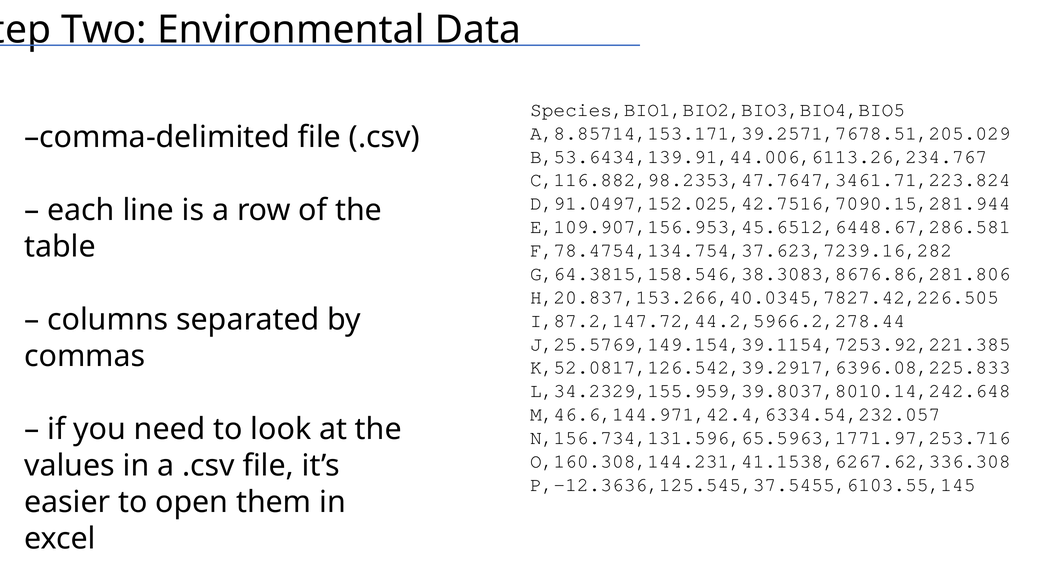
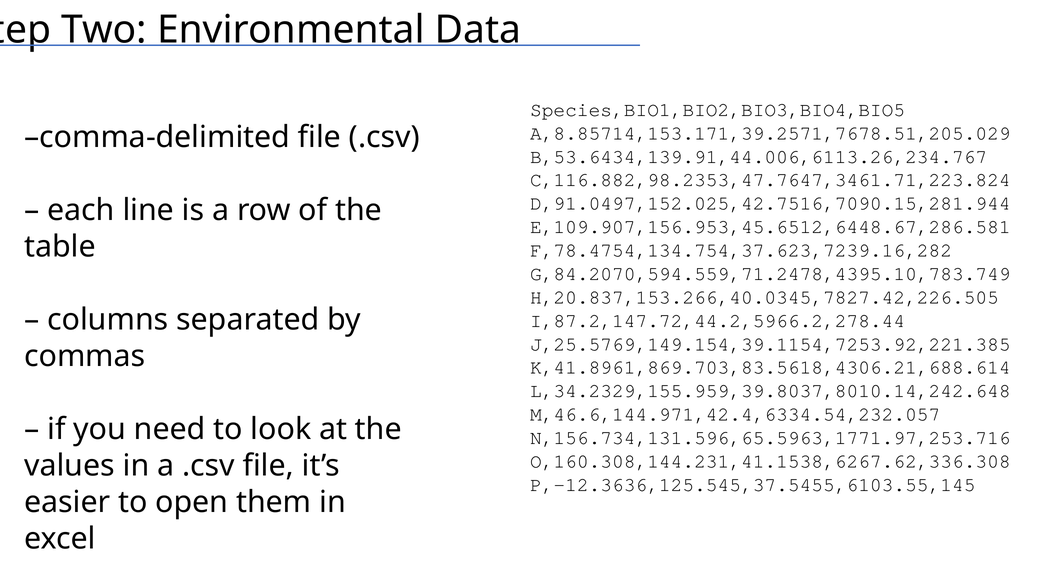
G,64.3815,158.546,38.3083,8676.86,281.806: G,64.3815,158.546,38.3083,8676.86,281.806 -> G,84.2070,594.559,71.2478,4395.10,783.749
K,52.0817,126.542,39.2917,6396.08,225.833: K,52.0817,126.542,39.2917,6396.08,225.833 -> K,41.8961,869.703,83.5618,4306.21,688.614
